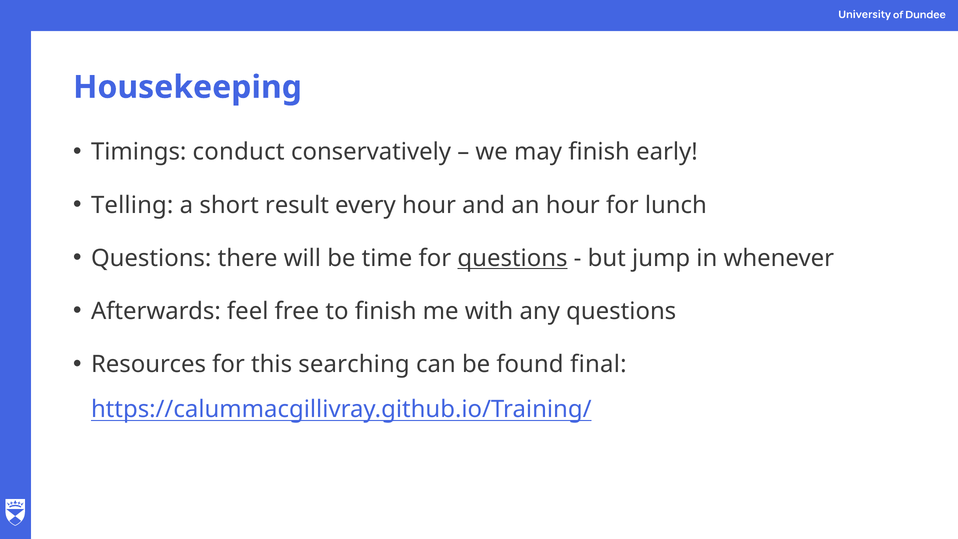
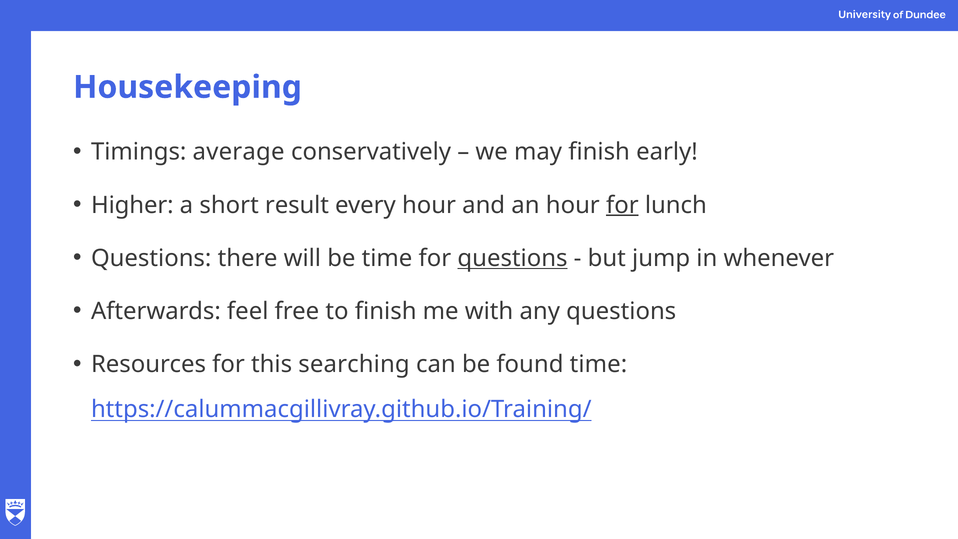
conduct: conduct -> average
Telling: Telling -> Higher
for at (622, 205) underline: none -> present
found final: final -> time
